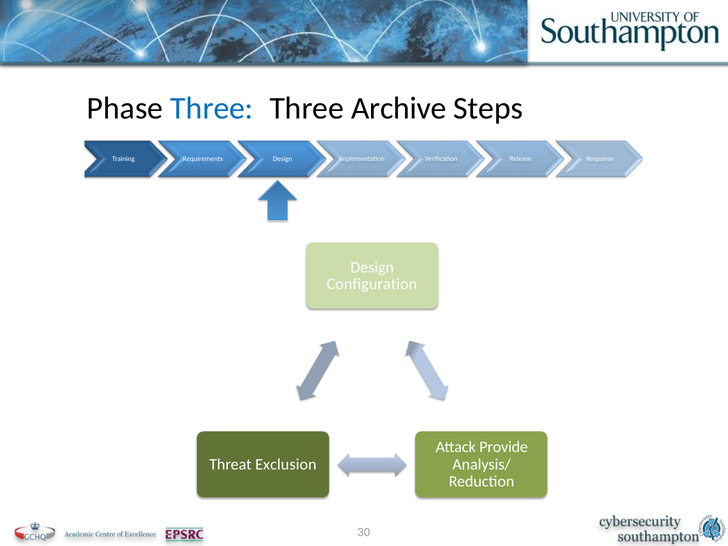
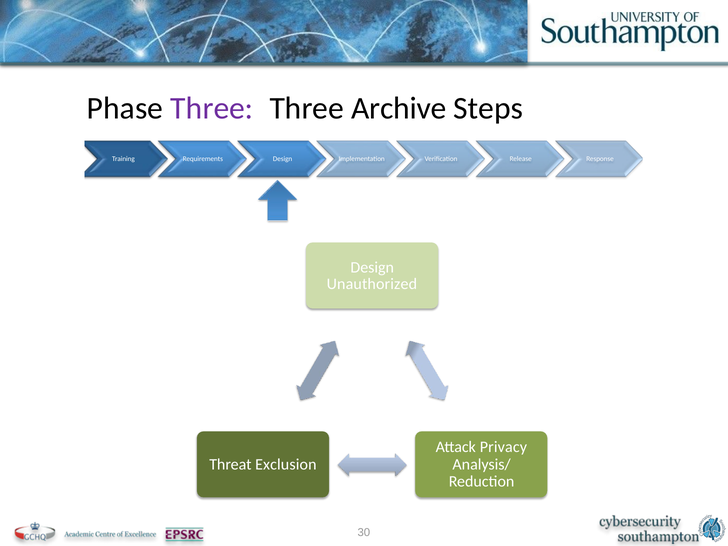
Three at (212, 108) colour: blue -> purple
Configuration: Configuration -> Unauthorized
Provide: Provide -> Privacy
